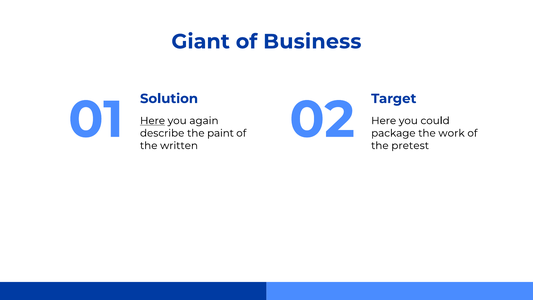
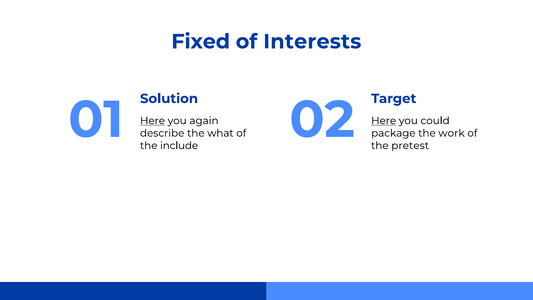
Giant: Giant -> Fixed
Business: Business -> Interests
Here at (384, 121) underline: none -> present
paint: paint -> what
written: written -> include
